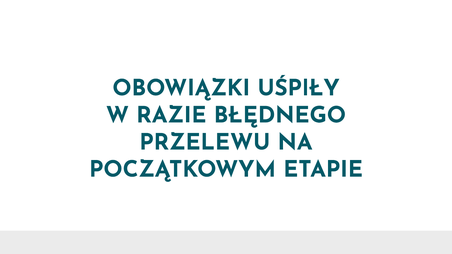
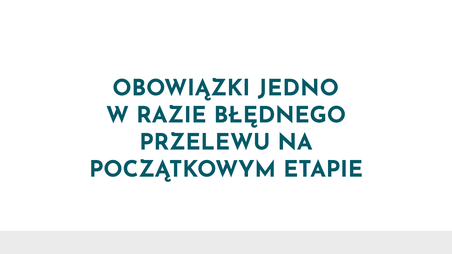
UŚPIŁY: UŚPIŁY -> JEDNO
